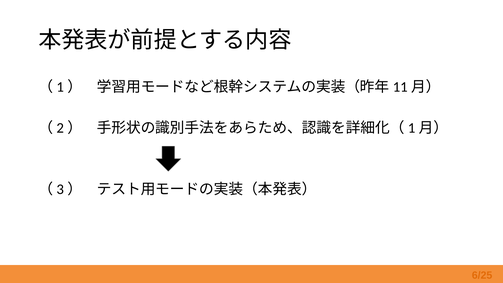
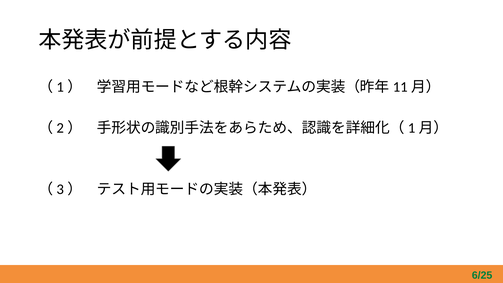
6/25 colour: orange -> green
